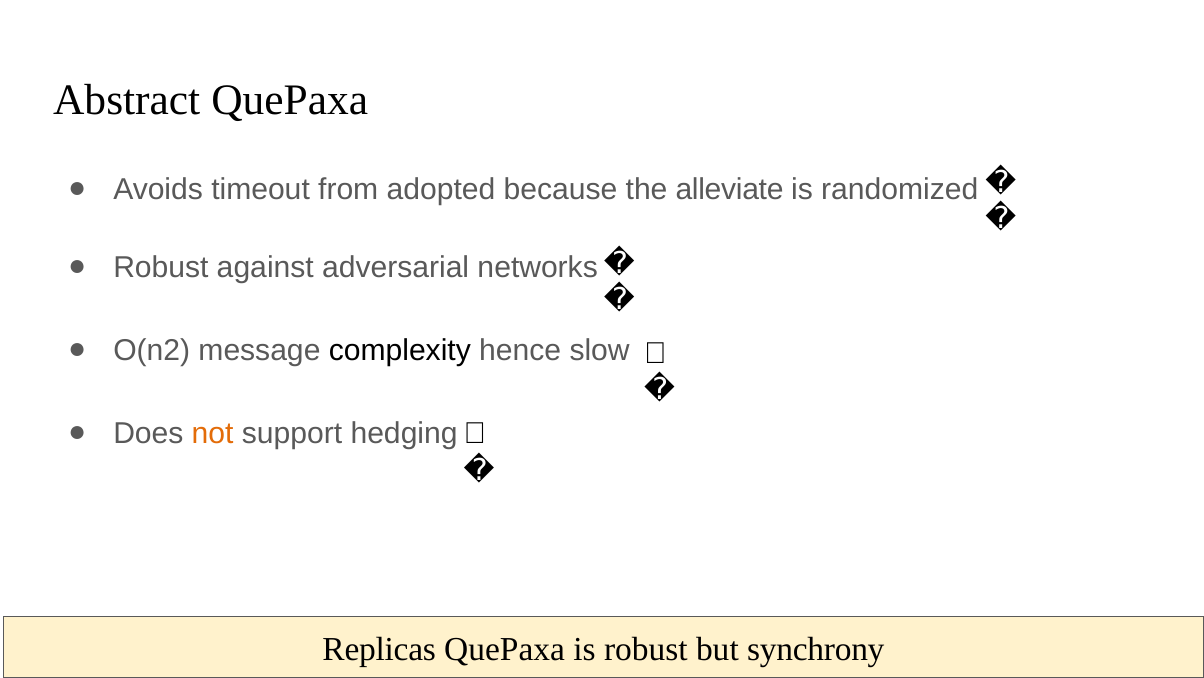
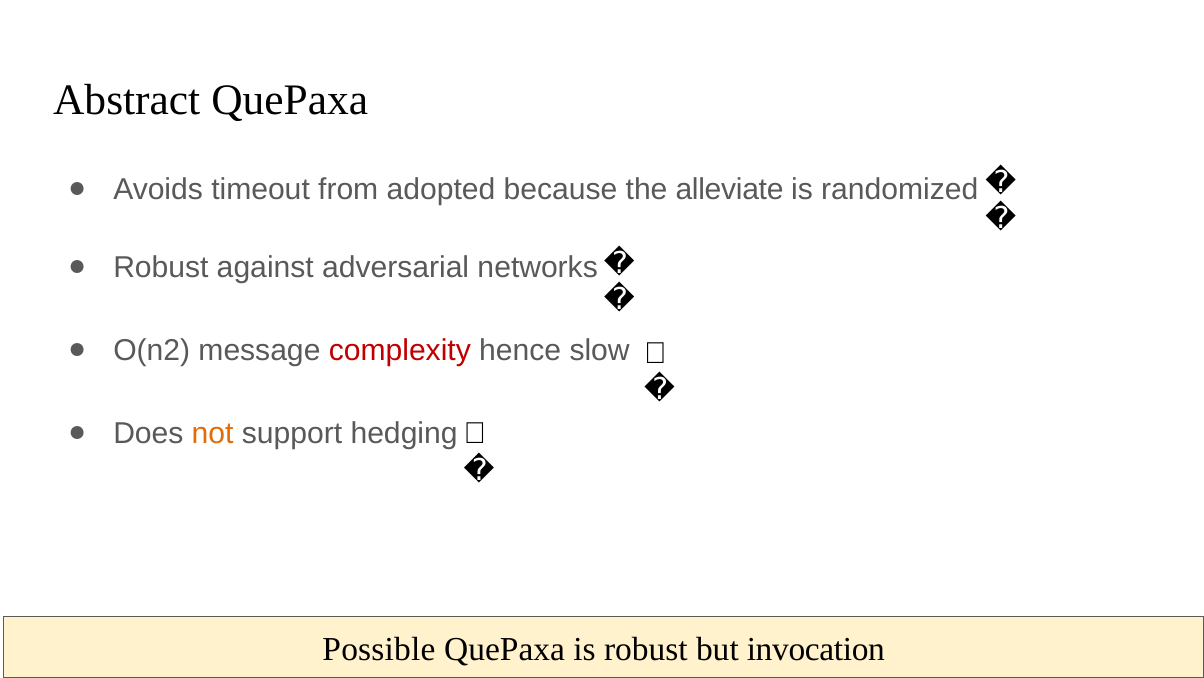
complexity colour: black -> red
Replicas: Replicas -> Possible
synchrony: synchrony -> invocation
